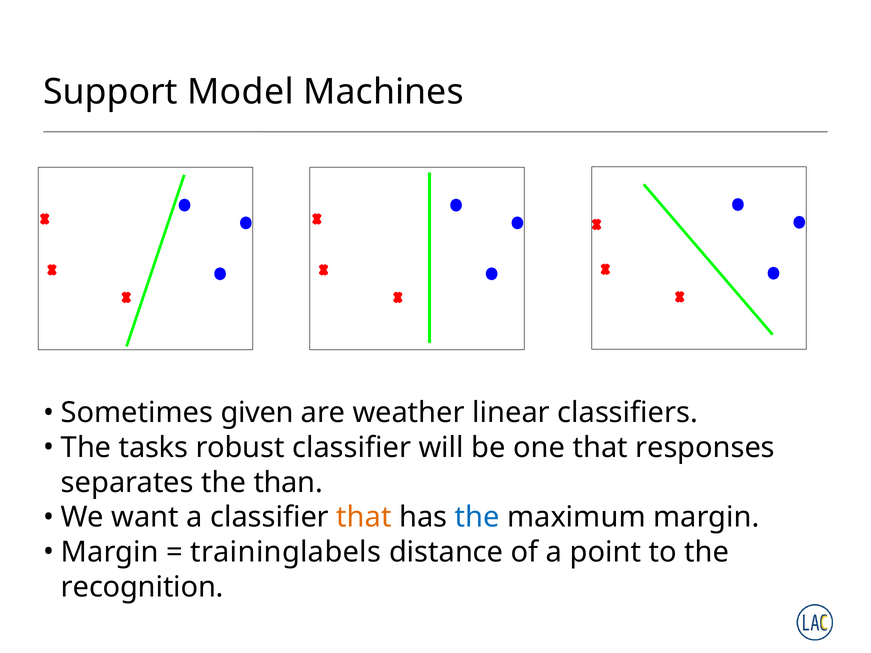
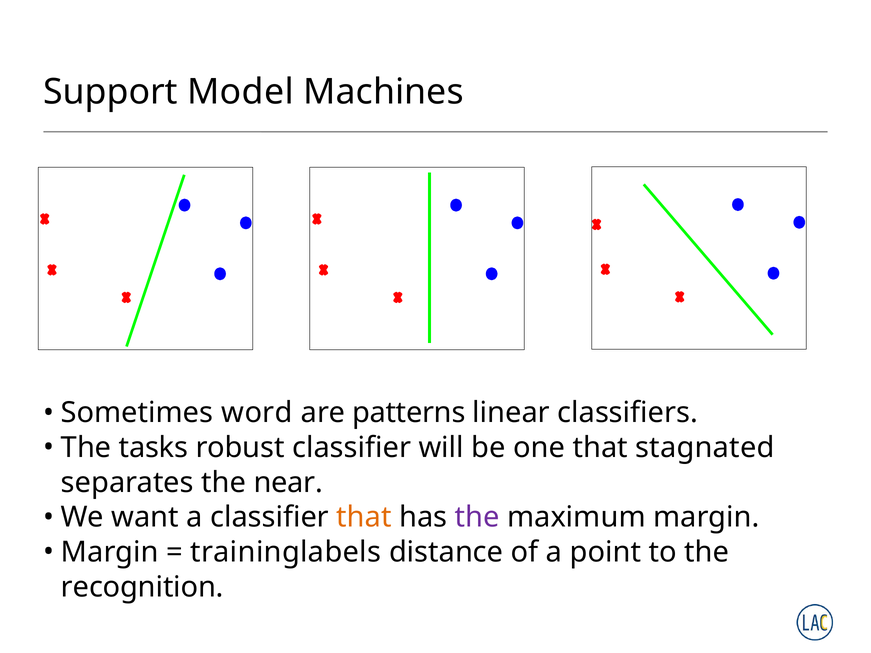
given: given -> word
weather: weather -> patterns
responses: responses -> stagnated
than: than -> near
the at (477, 518) colour: blue -> purple
